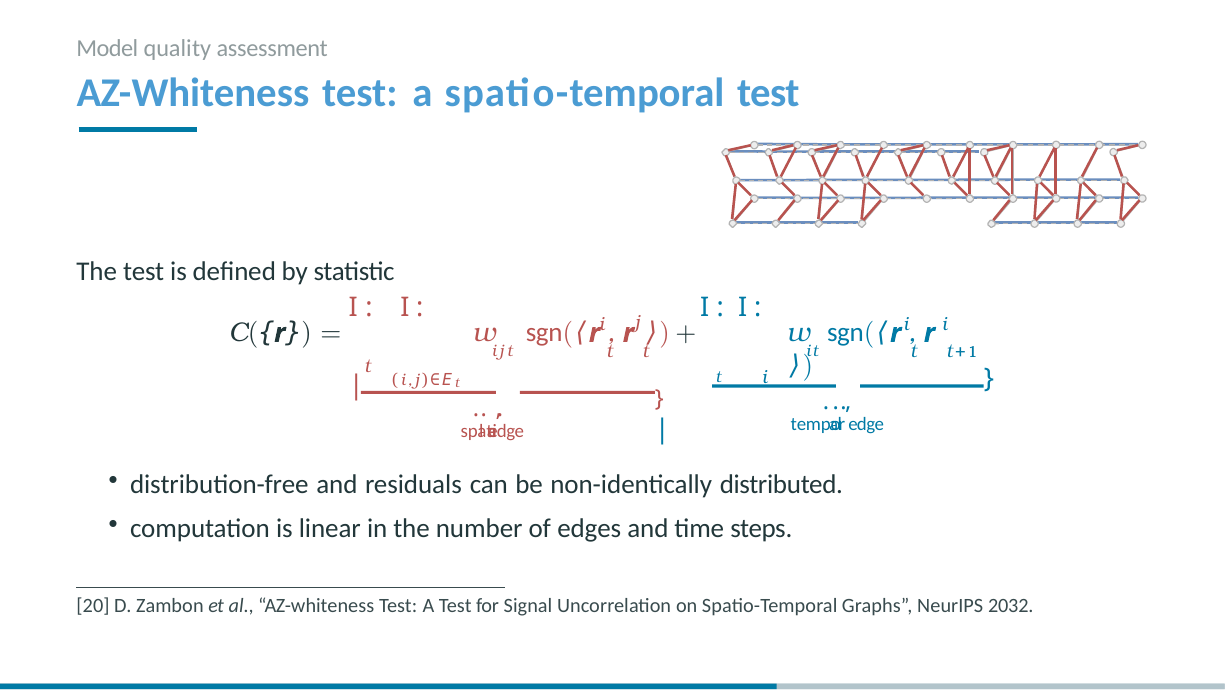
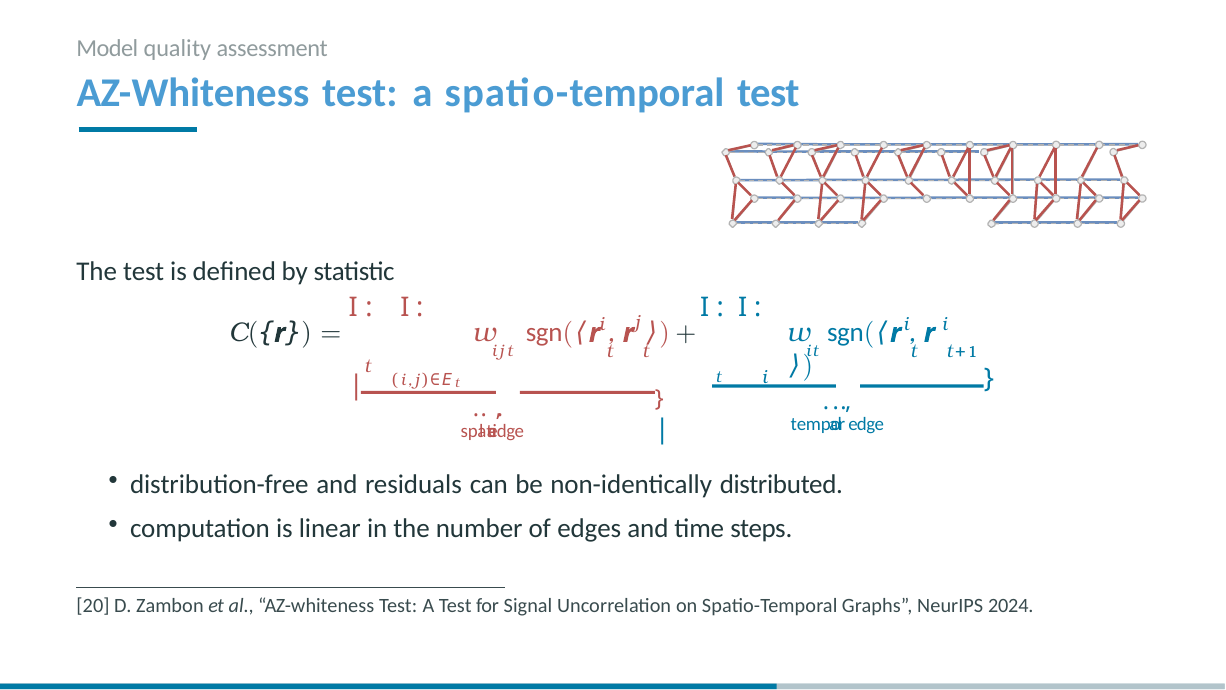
2032: 2032 -> 2024
